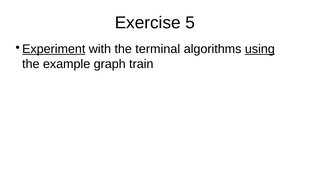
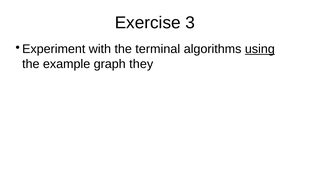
5: 5 -> 3
Experiment underline: present -> none
train: train -> they
